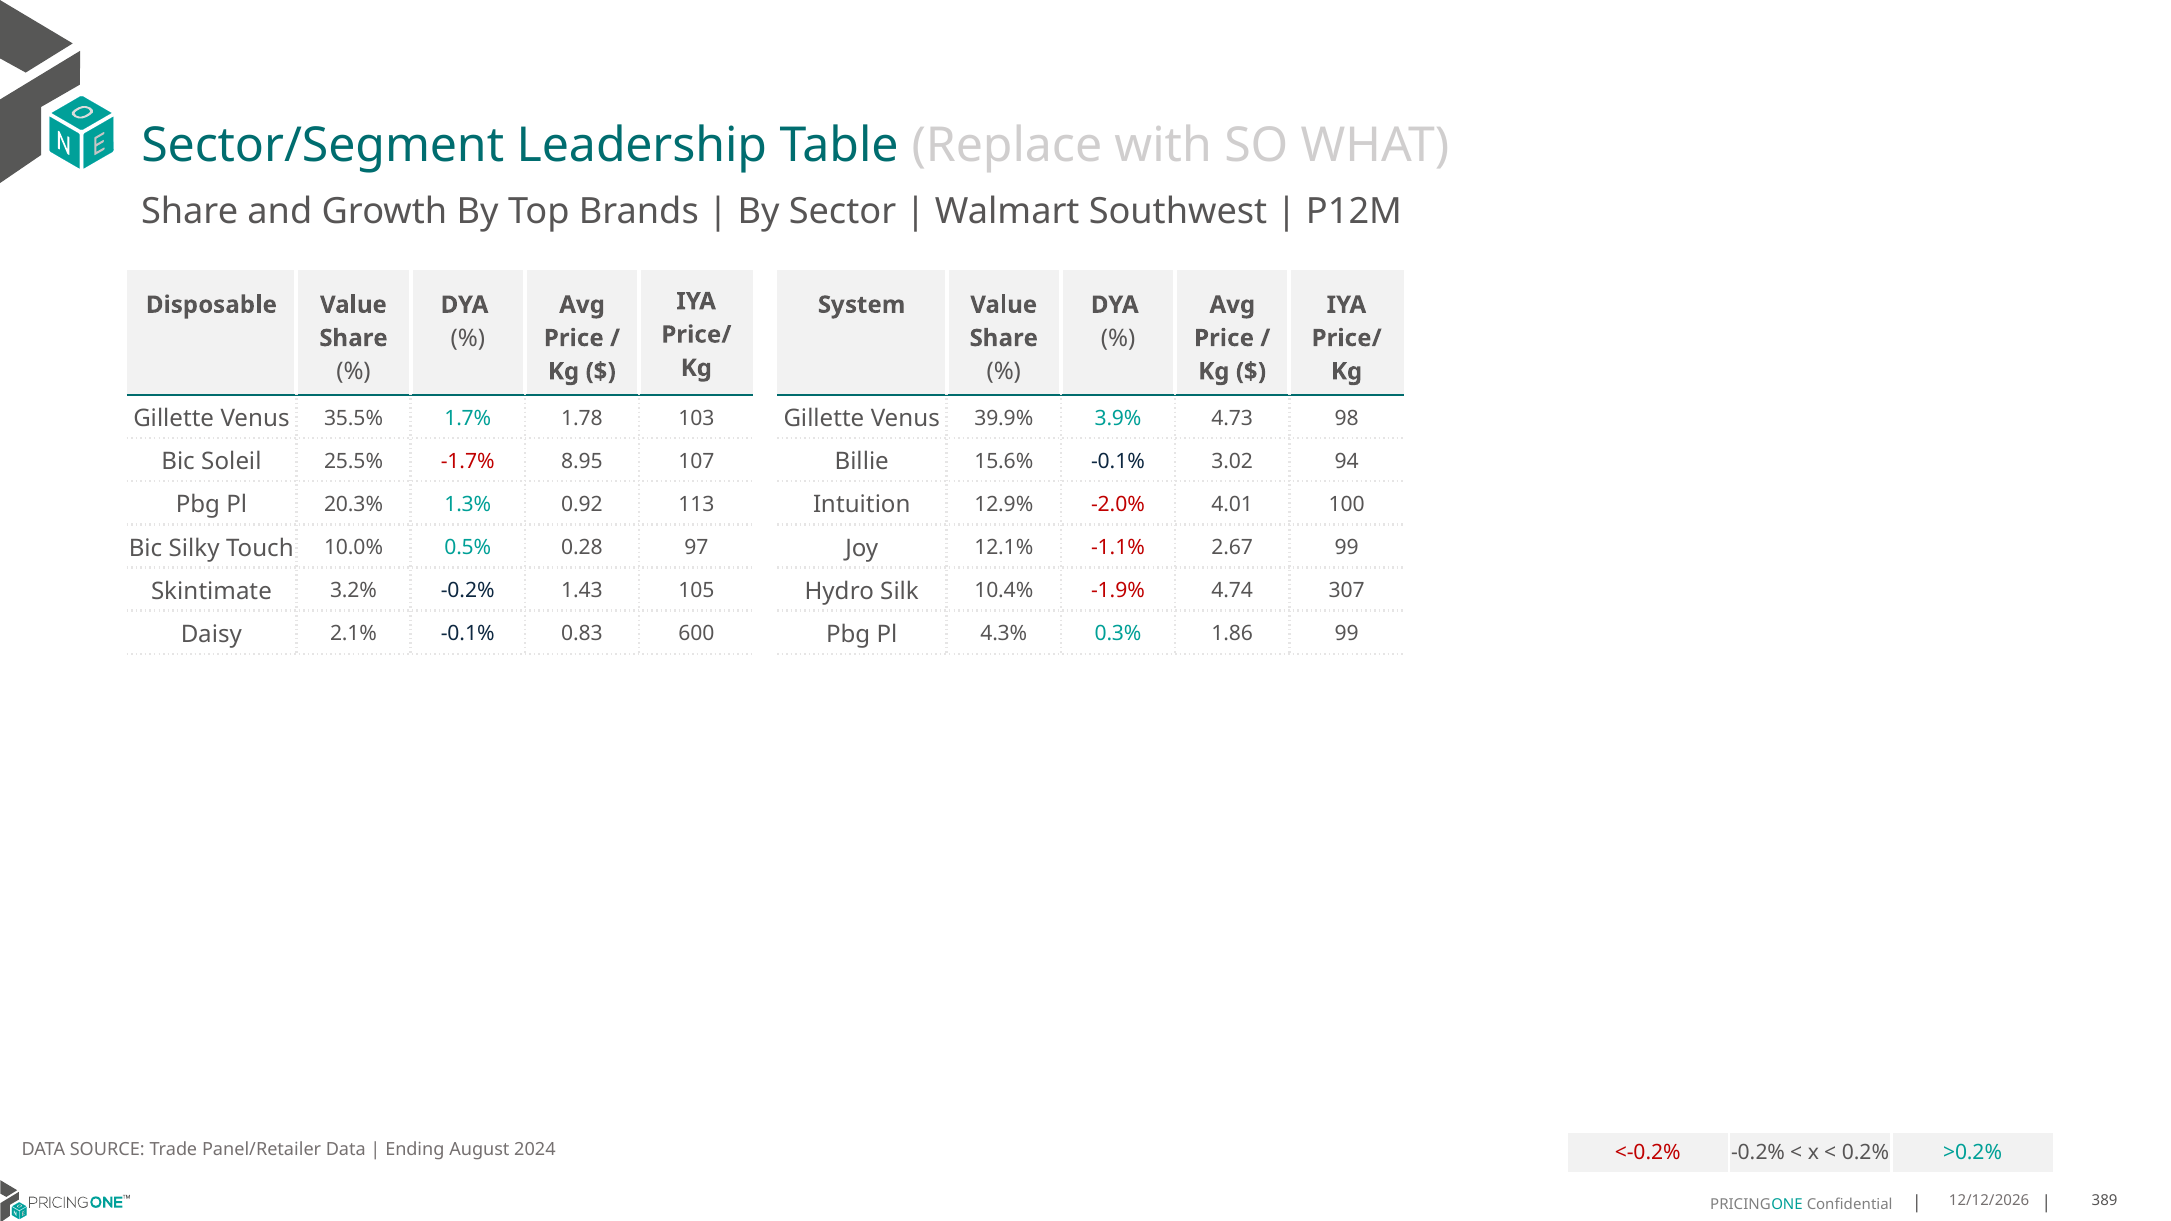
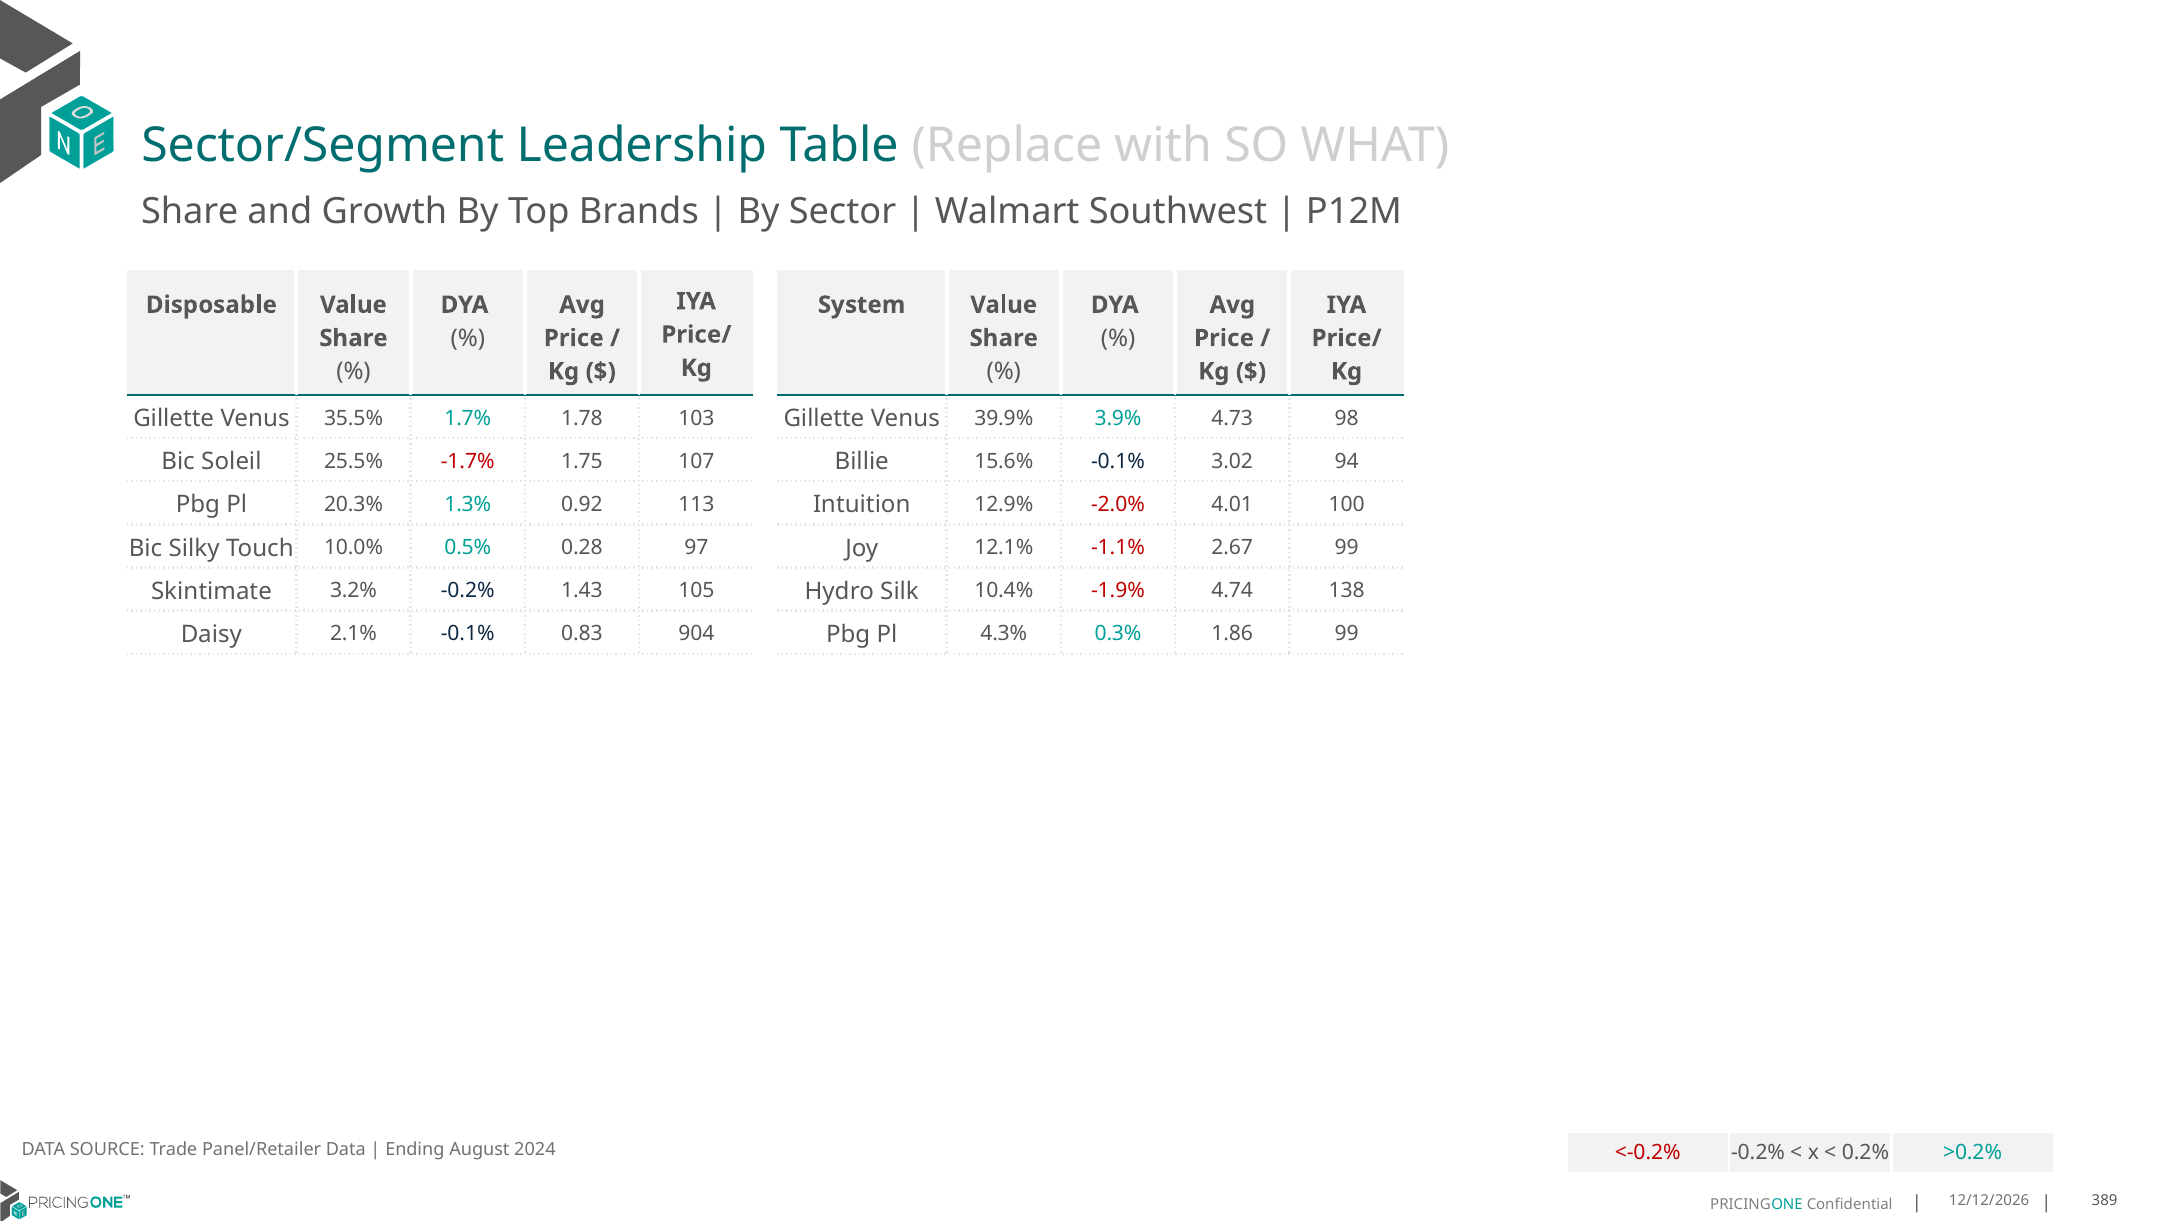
8.95: 8.95 -> 1.75
307: 307 -> 138
600: 600 -> 904
